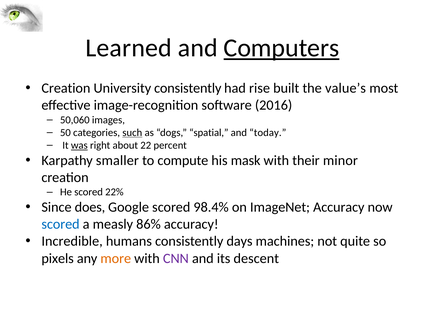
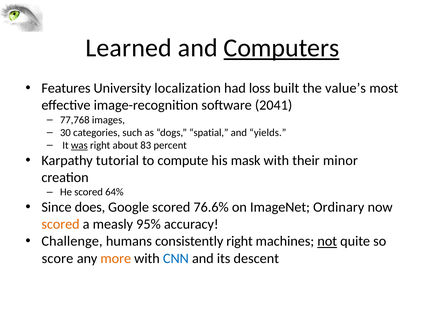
Creation at (66, 88): Creation -> Features
University consistently: consistently -> localization
rise: rise -> loss
2016: 2016 -> 2041
50,060: 50,060 -> 77,768
50: 50 -> 30
such underline: present -> none
today: today -> yields
22: 22 -> 83
smaller: smaller -> tutorial
22%: 22% -> 64%
98.4%: 98.4% -> 76.6%
ImageNet Accuracy: Accuracy -> Ordinary
scored at (61, 224) colour: blue -> orange
86%: 86% -> 95%
Incredible: Incredible -> Challenge
consistently days: days -> right
not underline: none -> present
pixels: pixels -> score
CNN colour: purple -> blue
